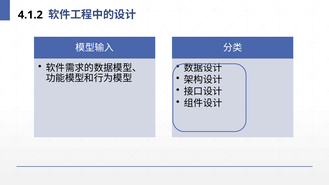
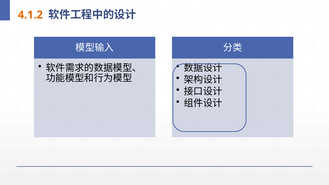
4.1.2 colour: black -> orange
